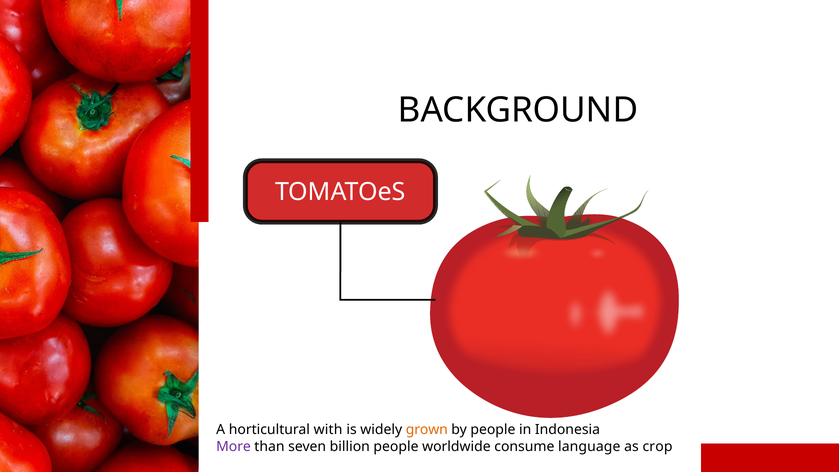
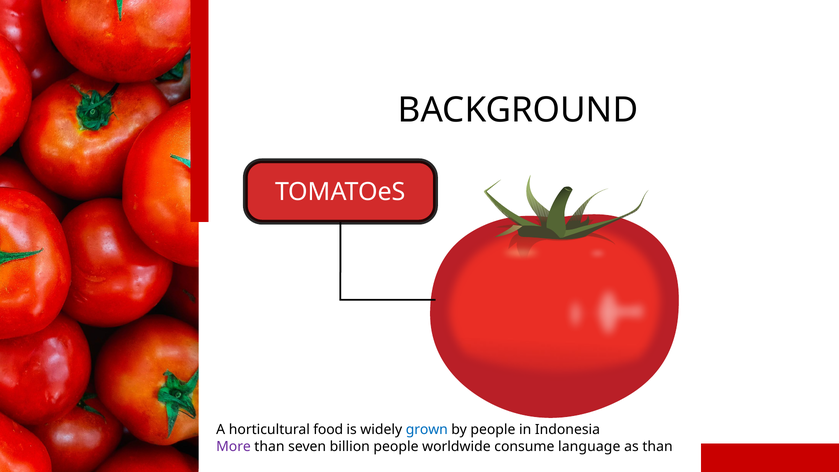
with: with -> food
grown colour: orange -> blue
as crop: crop -> than
